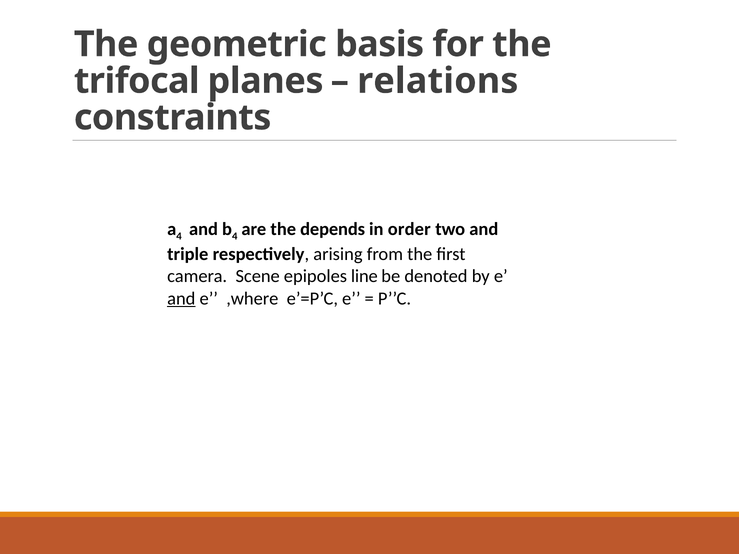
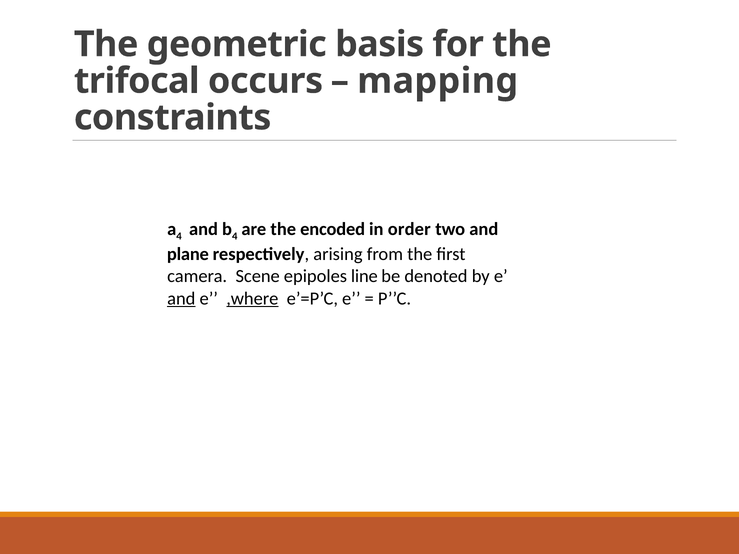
planes: planes -> occurs
relations: relations -> mapping
depends: depends -> encoded
triple: triple -> plane
,where underline: none -> present
